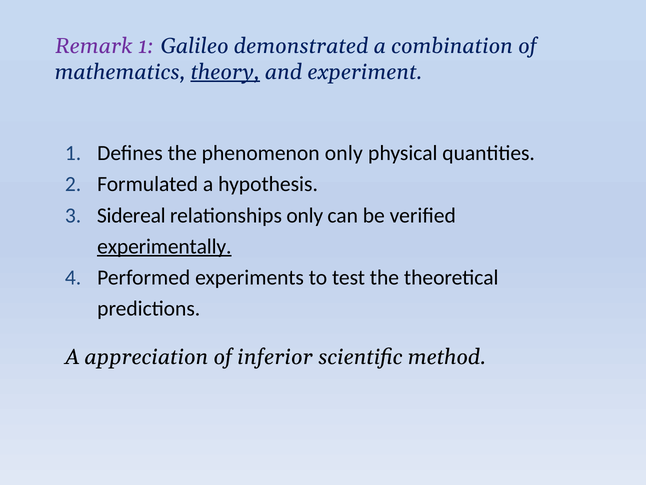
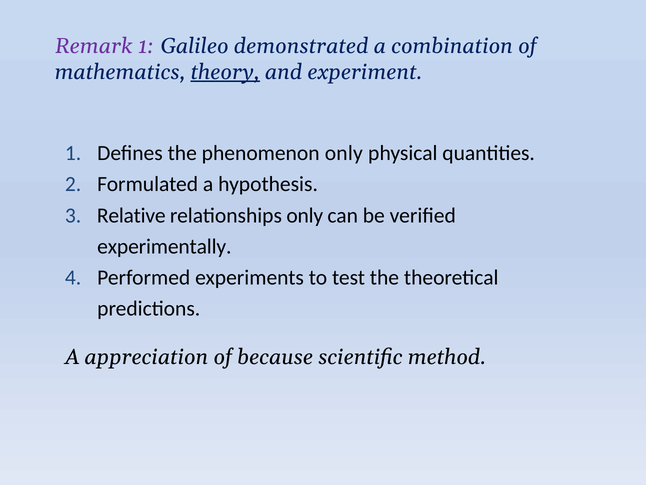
Sidereal: Sidereal -> Relative
experimentally underline: present -> none
inferior: inferior -> because
